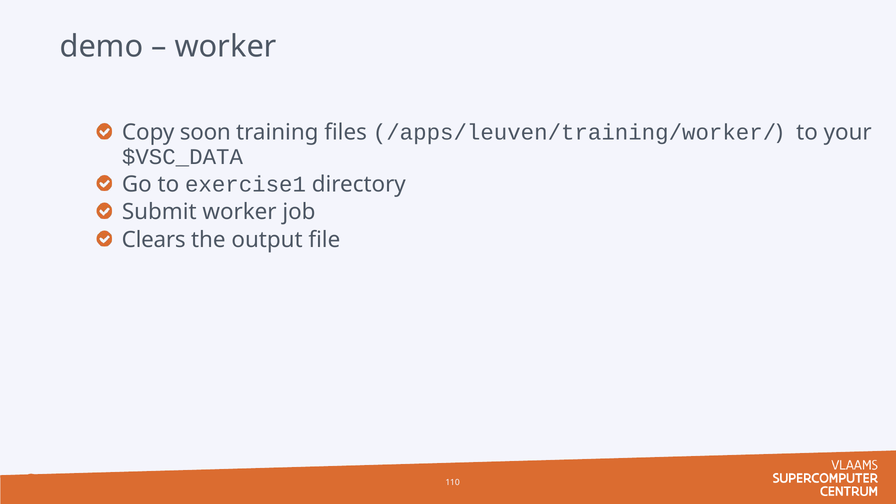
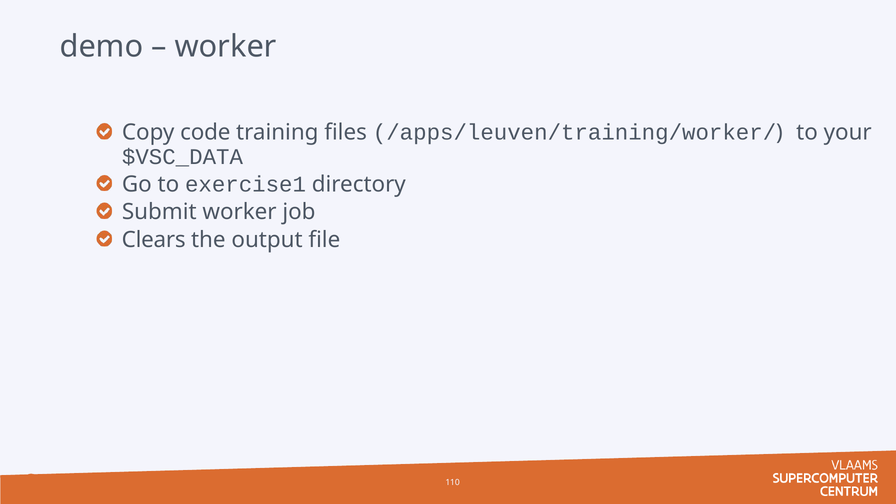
soon: soon -> code
